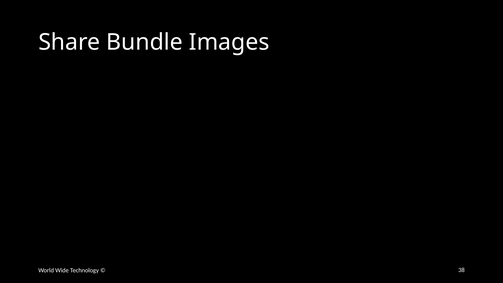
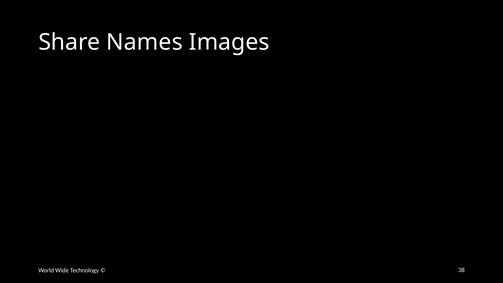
Bundle: Bundle -> Names
